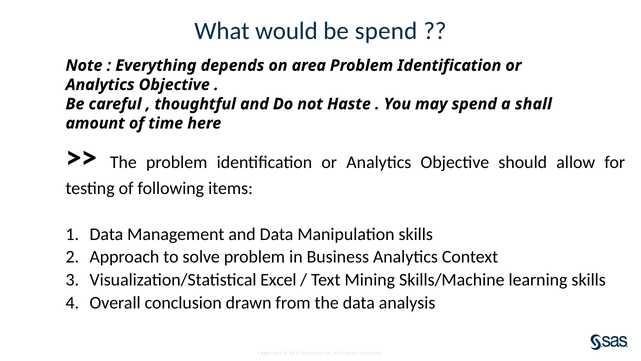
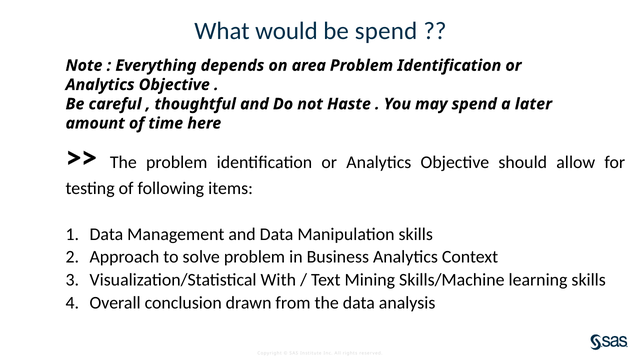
shall: shall -> later
Excel: Excel -> With
